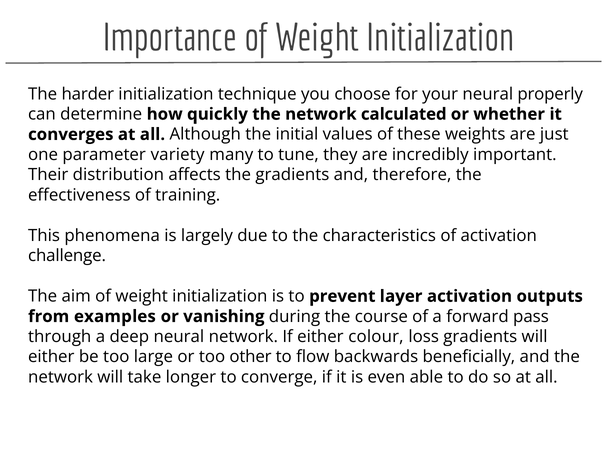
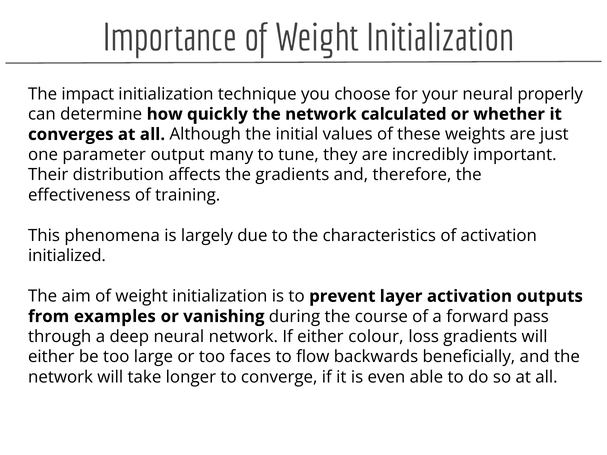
harder: harder -> impact
variety: variety -> output
challenge: challenge -> initialized
other: other -> faces
